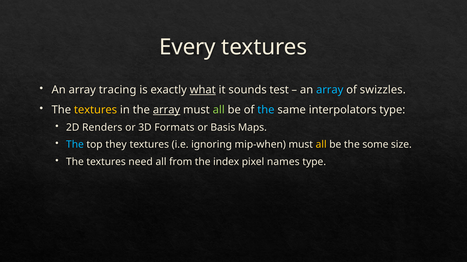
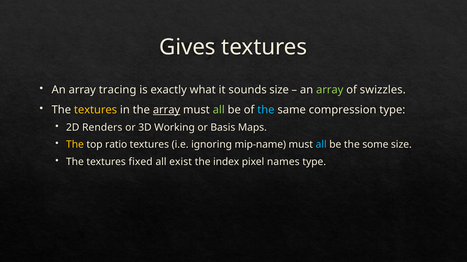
Every: Every -> Gives
what underline: present -> none
sounds test: test -> size
array at (330, 90) colour: light blue -> light green
interpolators: interpolators -> compression
Formats: Formats -> Working
The at (75, 145) colour: light blue -> yellow
they: they -> ratio
mip-when: mip-when -> mip-name
all at (321, 145) colour: yellow -> light blue
need: need -> fixed
from: from -> exist
